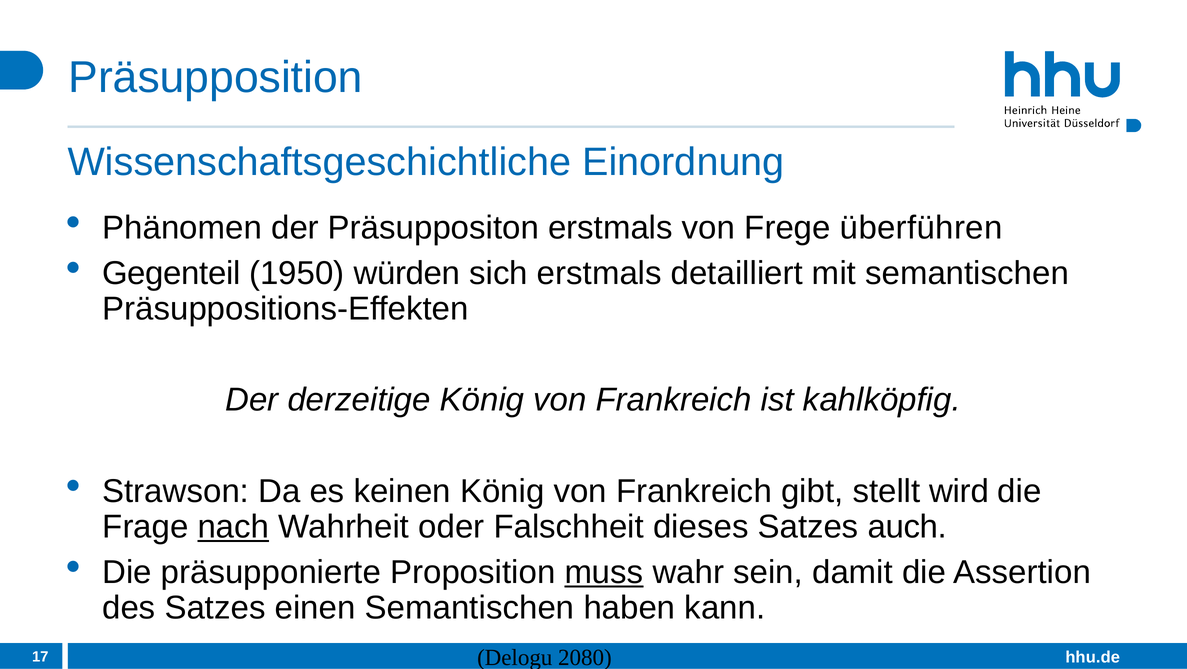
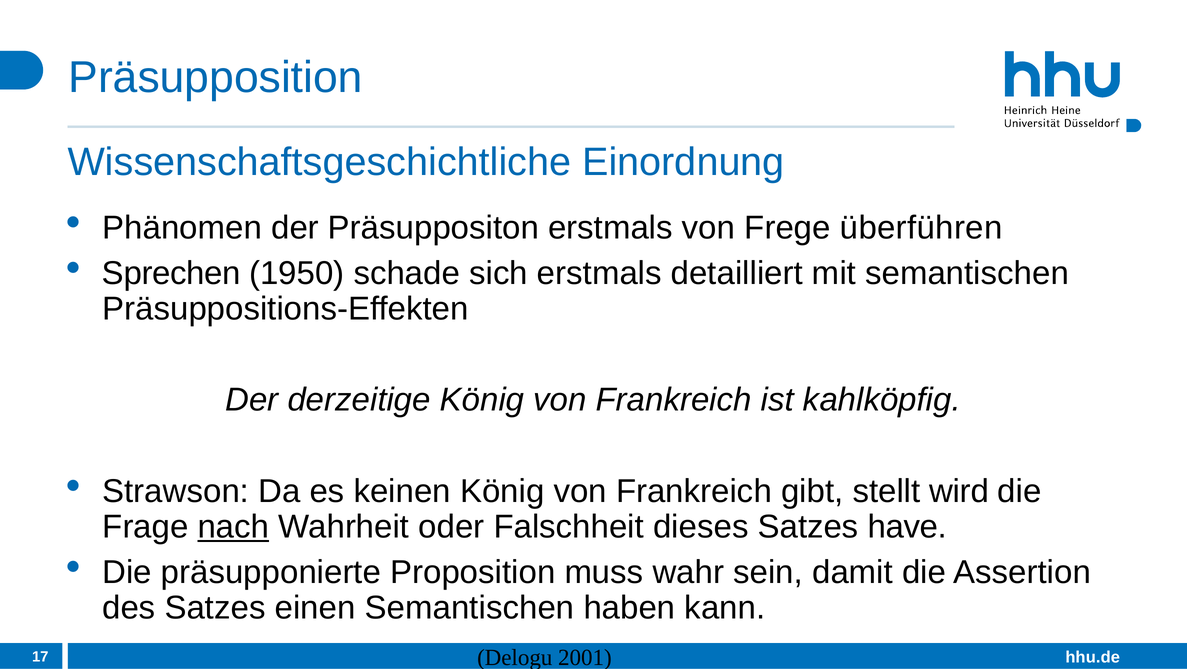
Gegenteil: Gegenteil -> Sprechen
würden: würden -> schade
auch: auch -> have
muss underline: present -> none
2080: 2080 -> 2001
